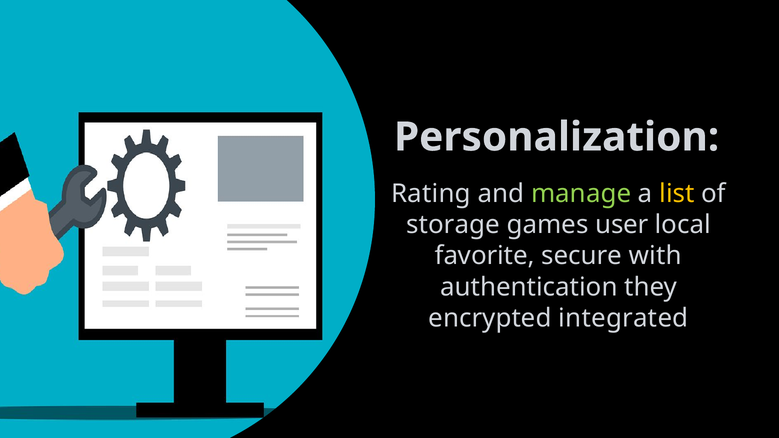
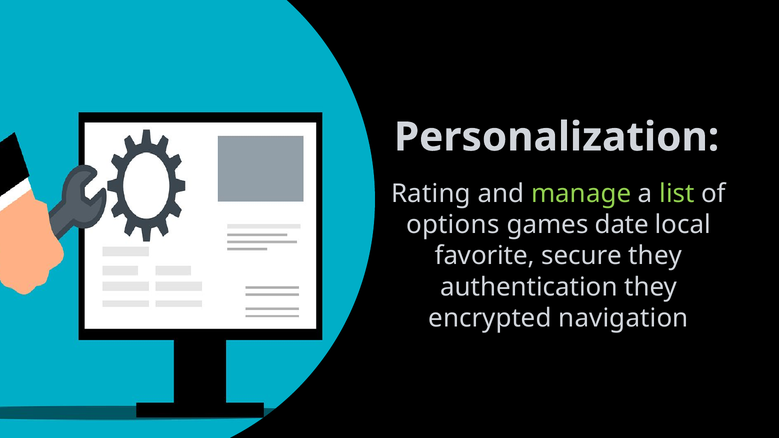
list colour: yellow -> light green
storage: storage -> options
user: user -> date
secure with: with -> they
integrated: integrated -> navigation
